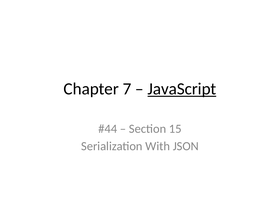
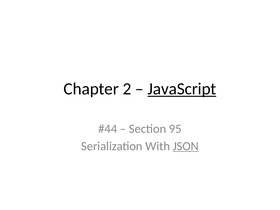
7: 7 -> 2
15: 15 -> 95
JSON underline: none -> present
